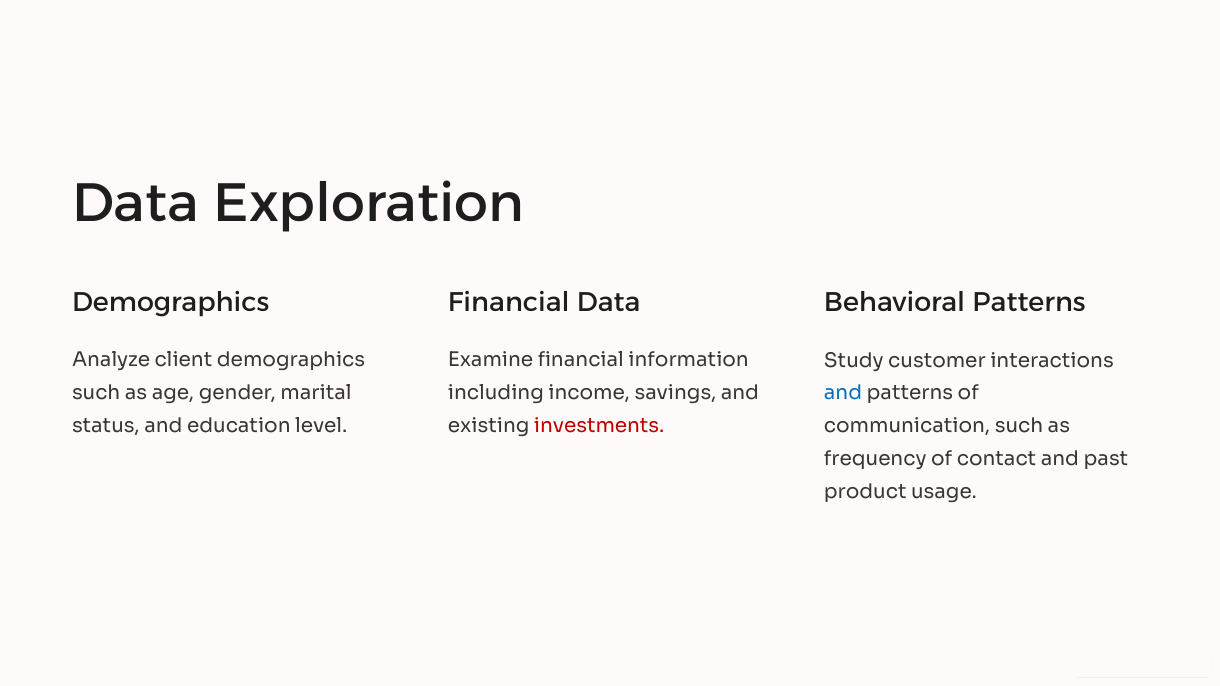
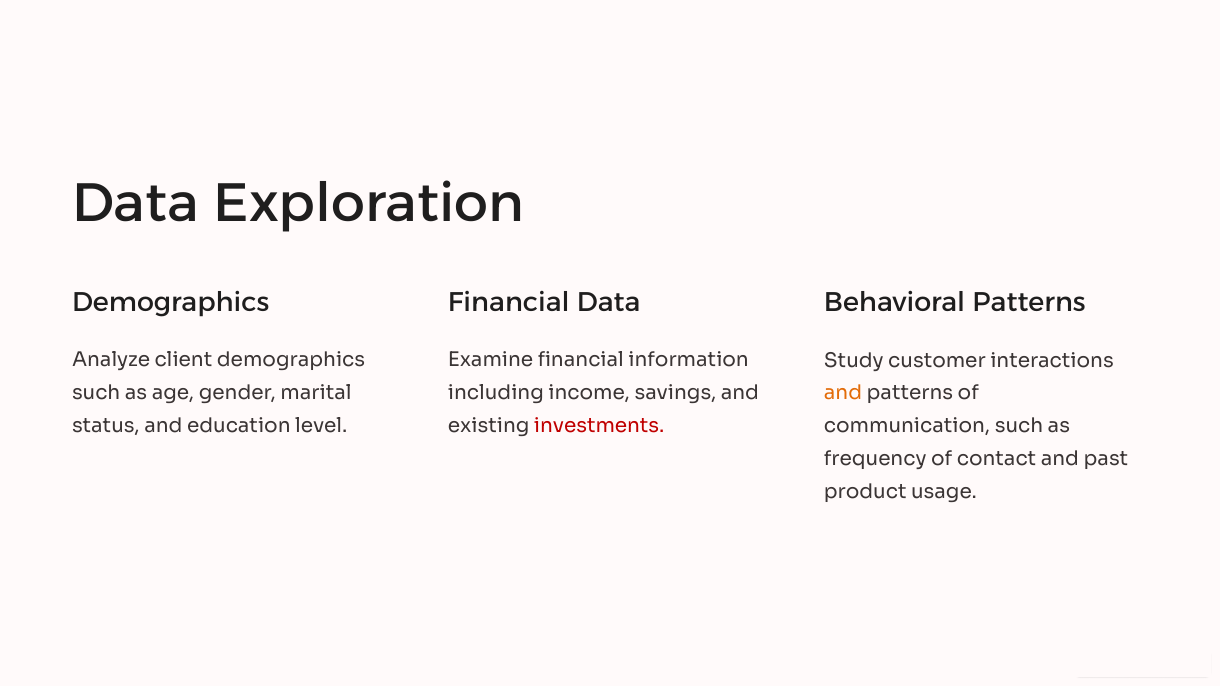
and at (843, 393) colour: blue -> orange
